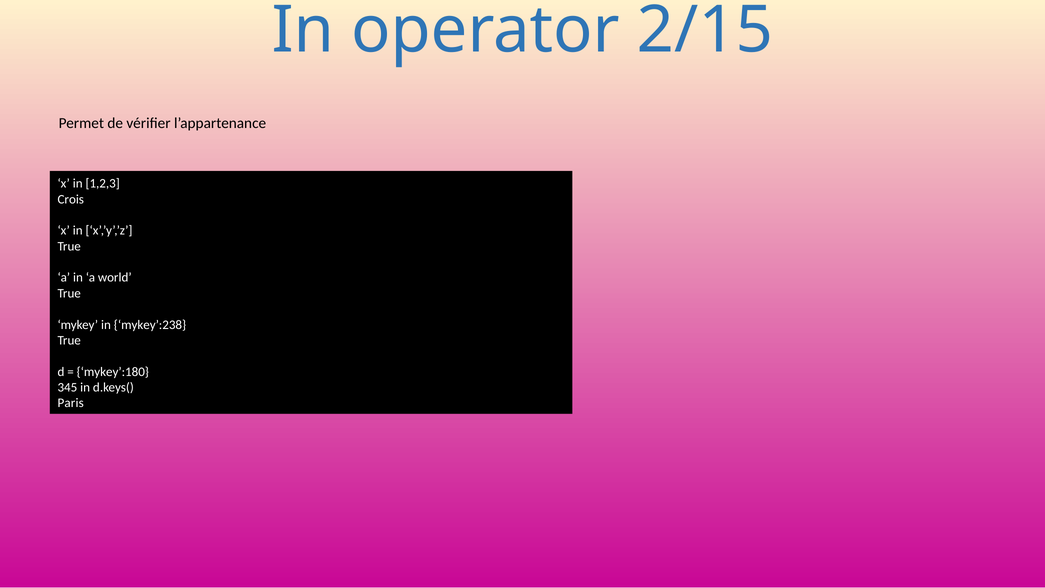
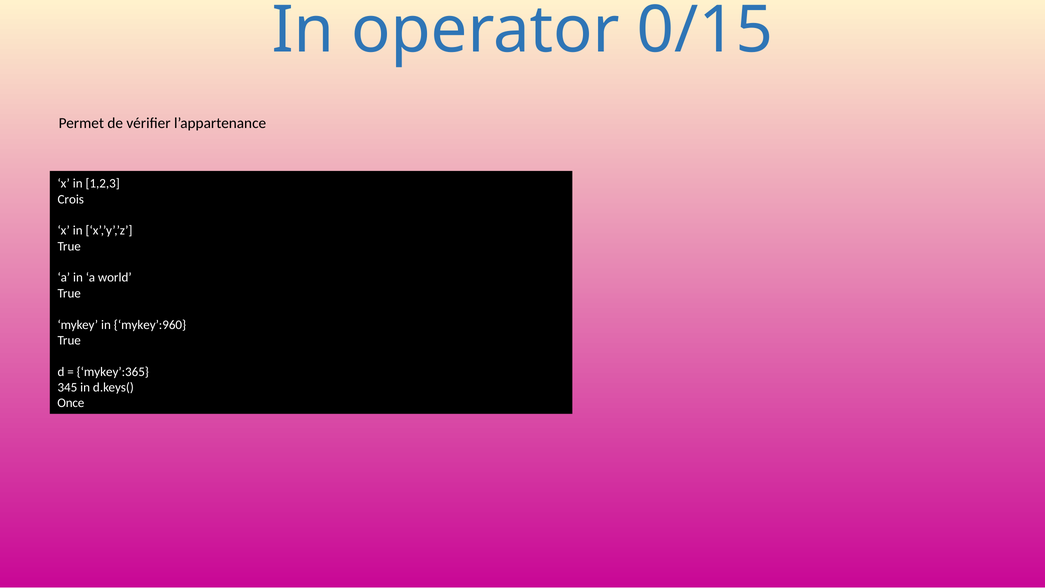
2/15: 2/15 -> 0/15
mykey’:238: mykey’:238 -> mykey’:960
mykey’:180: mykey’:180 -> mykey’:365
Paris: Paris -> Once
